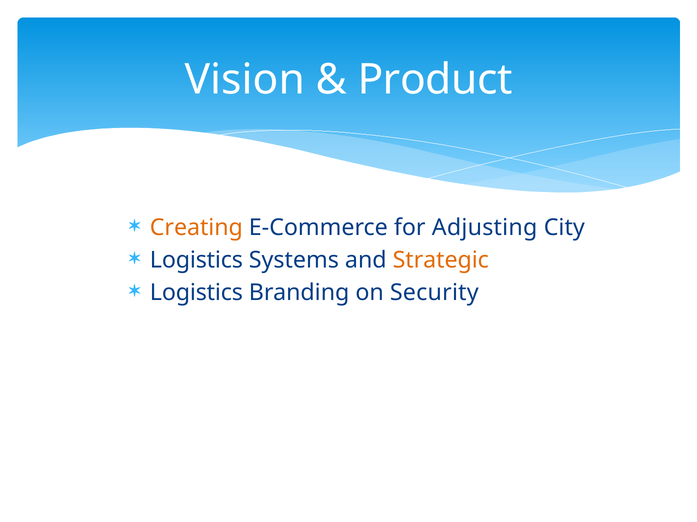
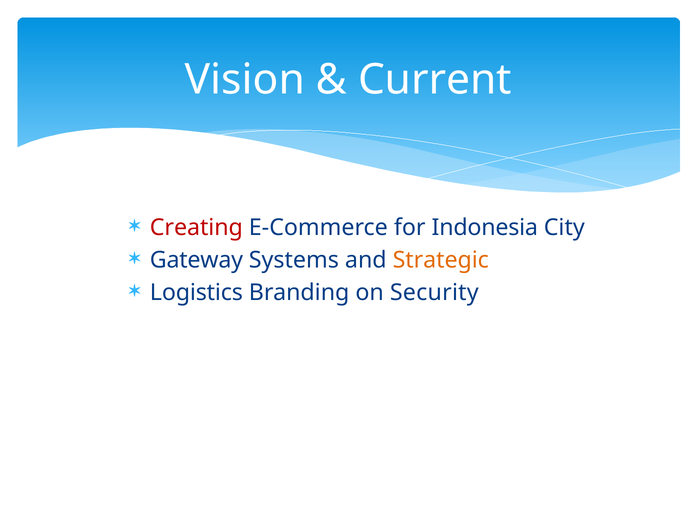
Product: Product -> Current
Creating colour: orange -> red
Adjusting: Adjusting -> Indonesia
Logistics at (196, 261): Logistics -> Gateway
